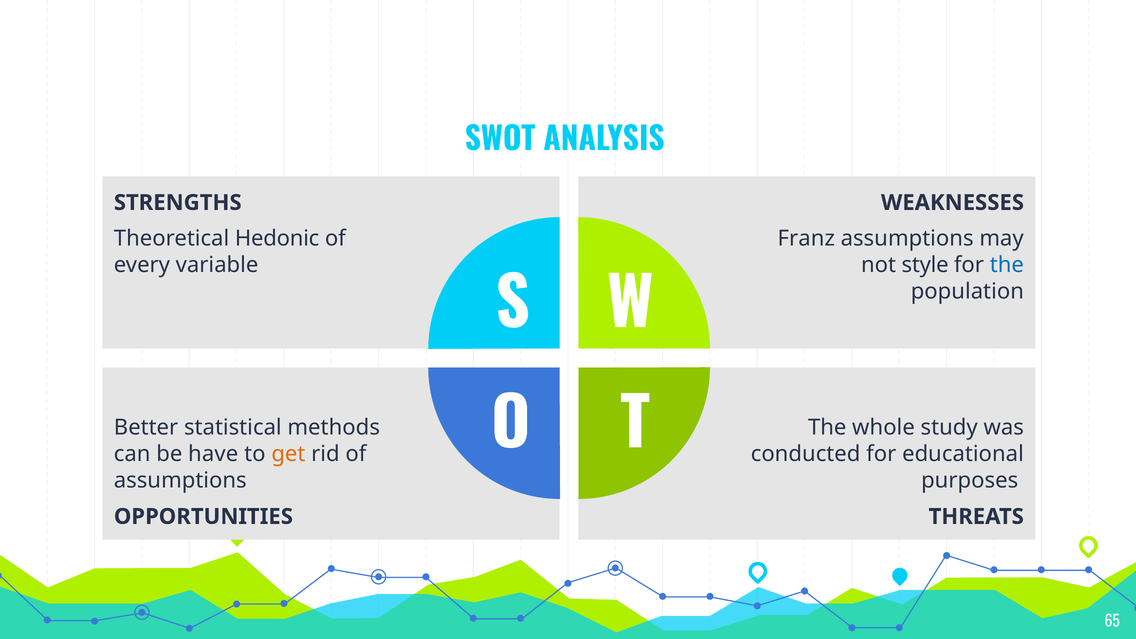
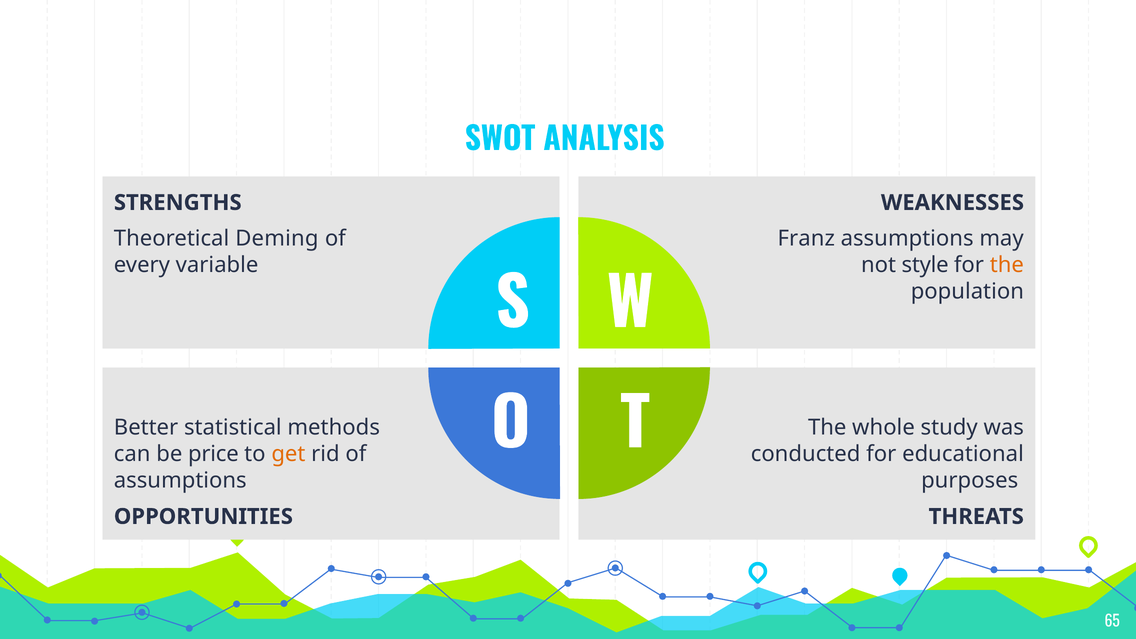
Hedonic: Hedonic -> Deming
the at (1007, 265) colour: blue -> orange
have: have -> price
